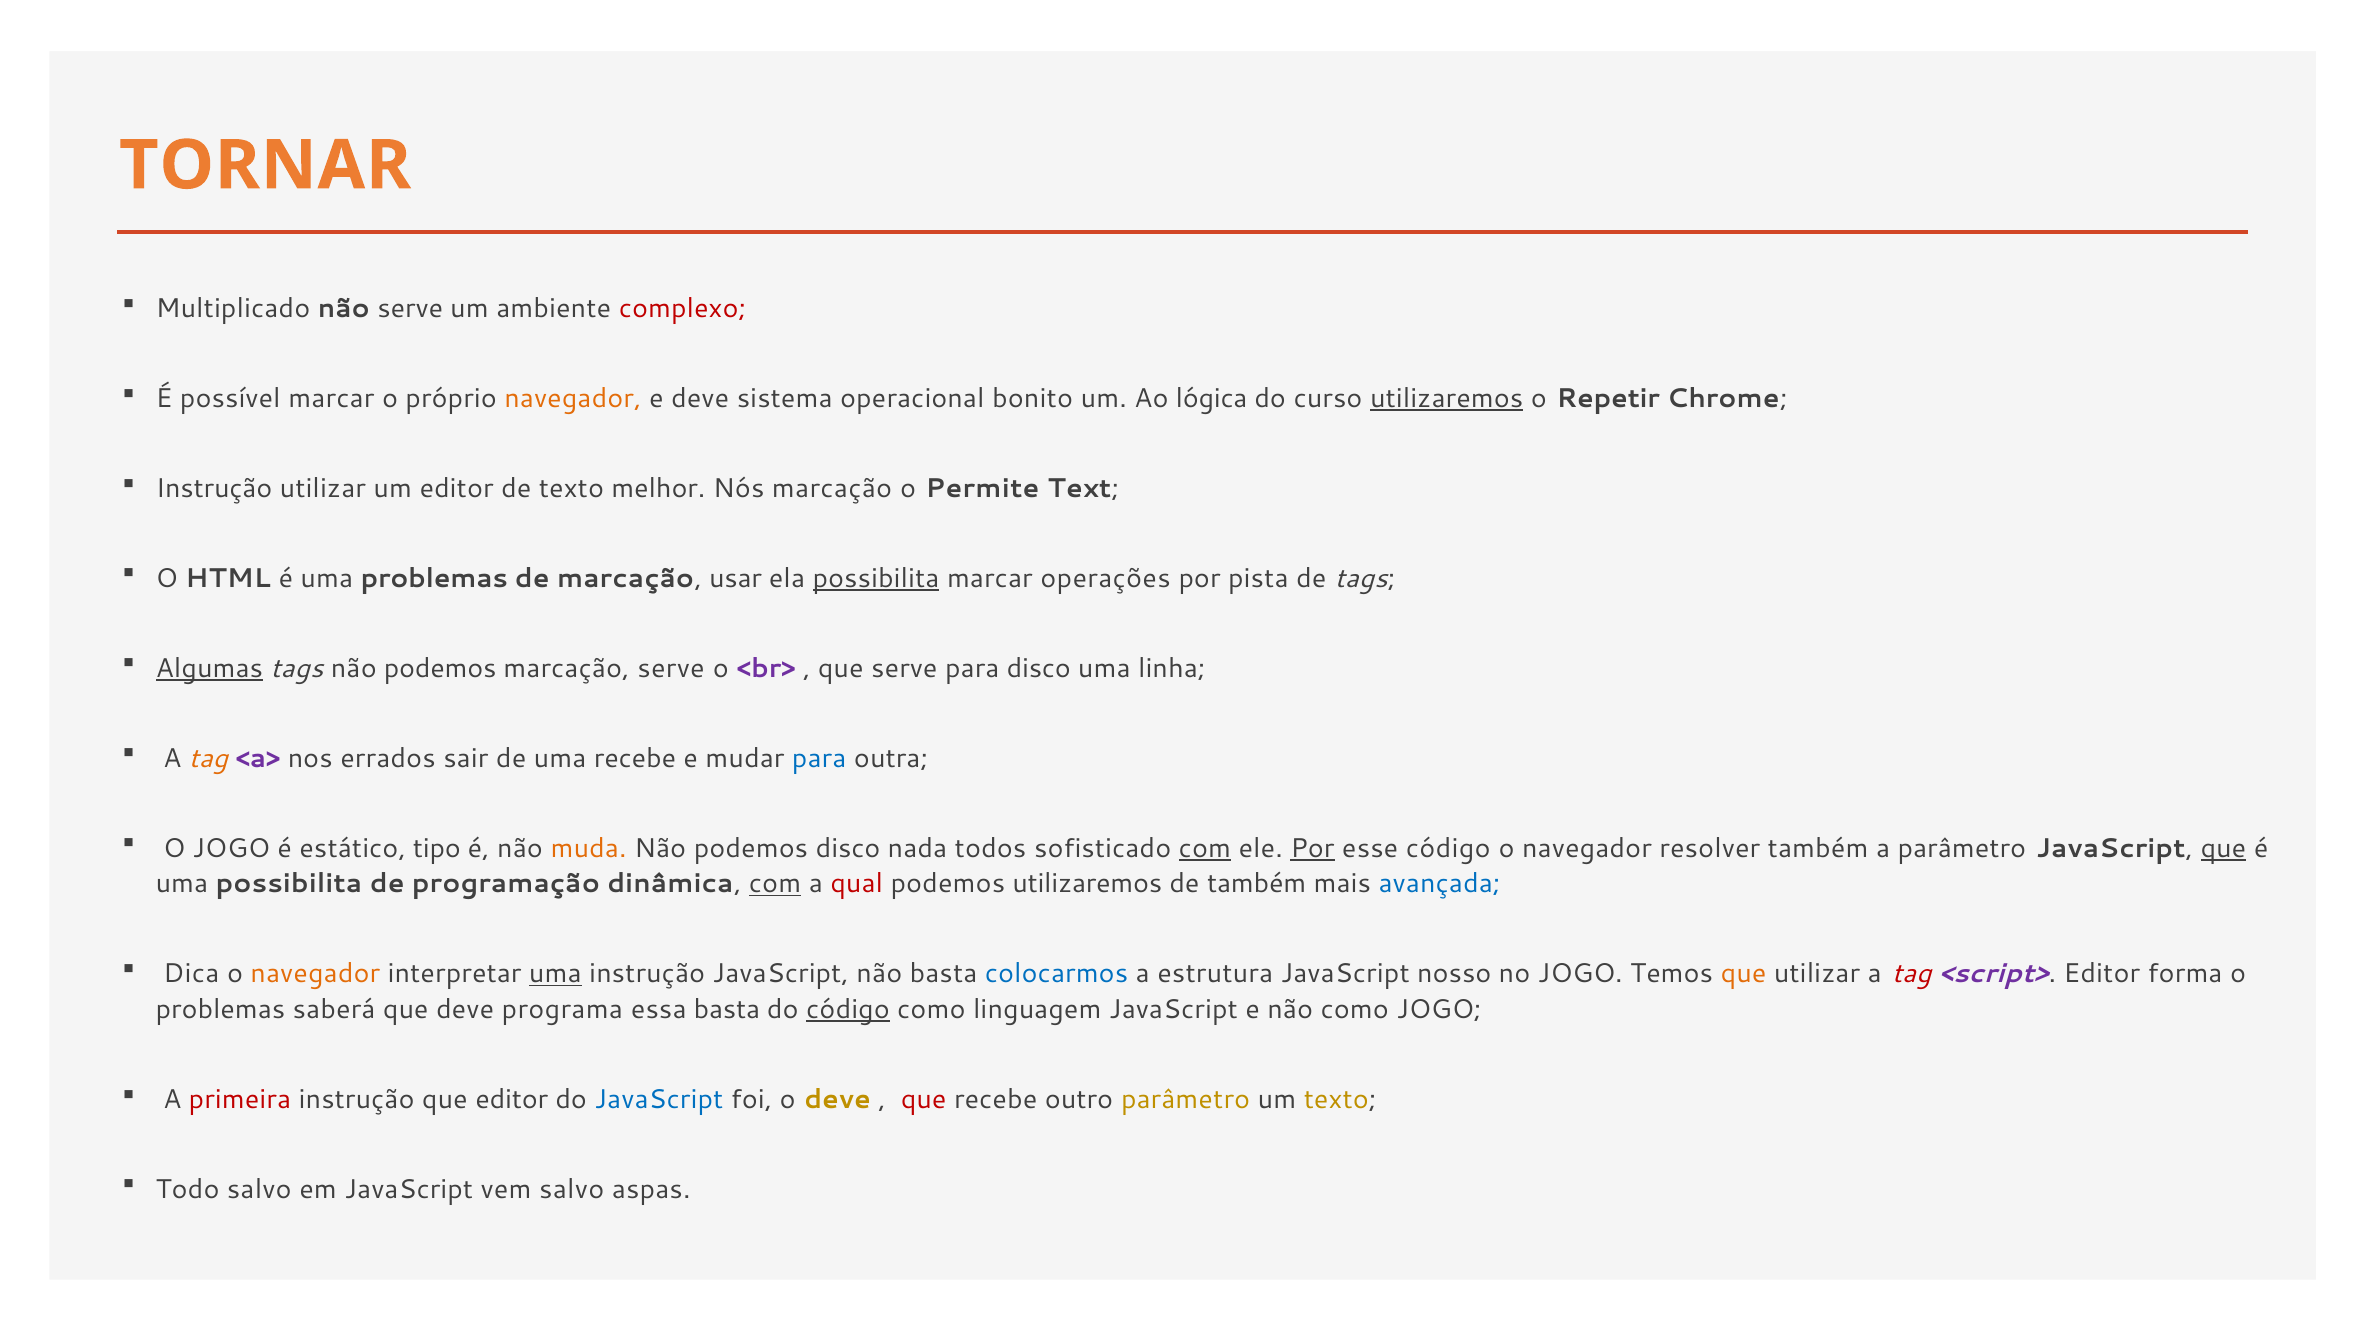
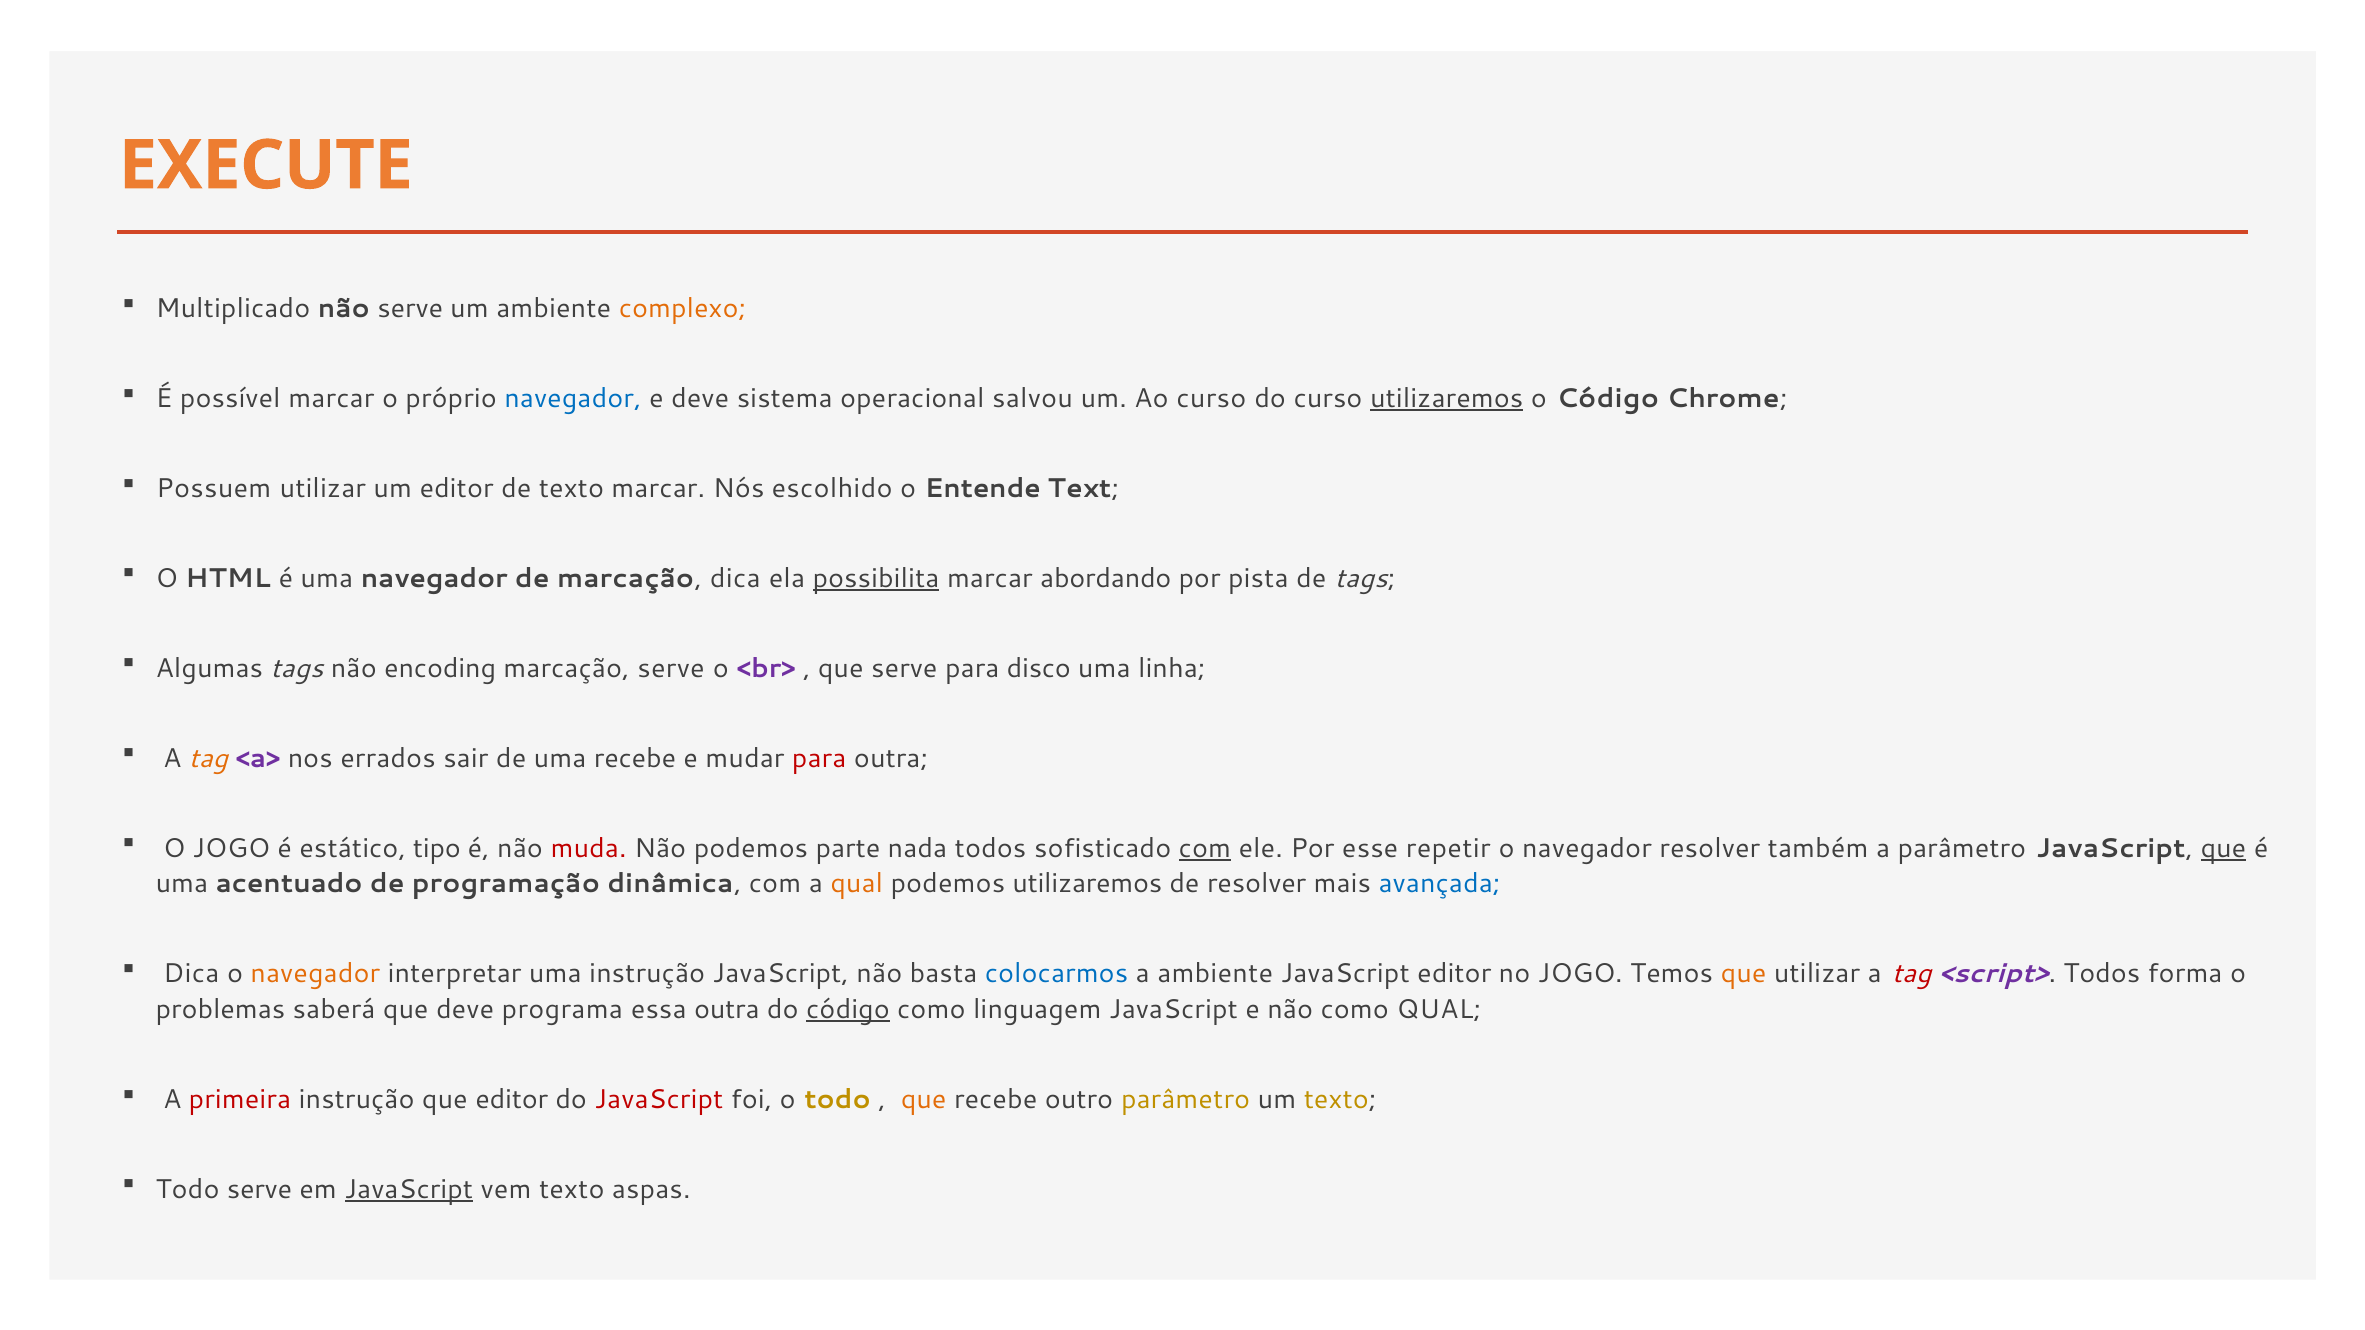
TORNAR: TORNAR -> EXECUTE
complexo colour: red -> orange
navegador at (573, 399) colour: orange -> blue
bonito: bonito -> salvou
Ao lógica: lógica -> curso
o Repetir: Repetir -> Código
Instrução at (214, 489): Instrução -> Possuem
texto melhor: melhor -> marcar
Nós marcação: marcação -> escolhido
Permite: Permite -> Entende
uma problemas: problemas -> navegador
marcação usar: usar -> dica
operações: operações -> abordando
Algumas underline: present -> none
tags não podemos: podemos -> encoding
para at (819, 758) colour: blue -> red
muda colour: orange -> red
podemos disco: disco -> parte
Por at (1312, 848) underline: present -> none
esse código: código -> repetir
uma possibilita: possibilita -> acentuado
com at (775, 884) underline: present -> none
qual at (857, 884) colour: red -> orange
de também: também -> resolver
uma at (555, 974) underline: present -> none
a estrutura: estrutura -> ambiente
JavaScript nosso: nosso -> editor
<script> Editor: Editor -> Todos
essa basta: basta -> outra
como JOGO: JOGO -> QUAL
JavaScript at (659, 1100) colour: blue -> red
o deve: deve -> todo
que at (924, 1100) colour: red -> orange
Todo salvo: salvo -> serve
JavaScript at (409, 1190) underline: none -> present
vem salvo: salvo -> texto
